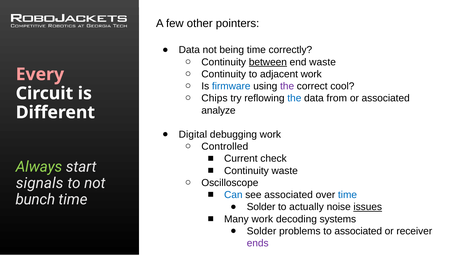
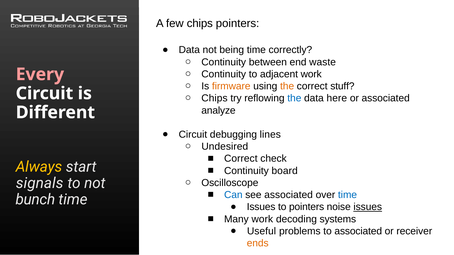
few other: other -> chips
between underline: present -> none
firmware colour: blue -> orange
the at (287, 86) colour: purple -> orange
cool: cool -> stuff
from: from -> here
Digital at (193, 135): Digital -> Circuit
debugging work: work -> lines
Controlled: Controlled -> Undesired
Current at (241, 159): Current -> Correct
Always colour: light green -> yellow
Continuity waste: waste -> board
Solder at (261, 207): Solder -> Issues
to actually: actually -> pointers
Solder at (262, 232): Solder -> Useful
ends colour: purple -> orange
